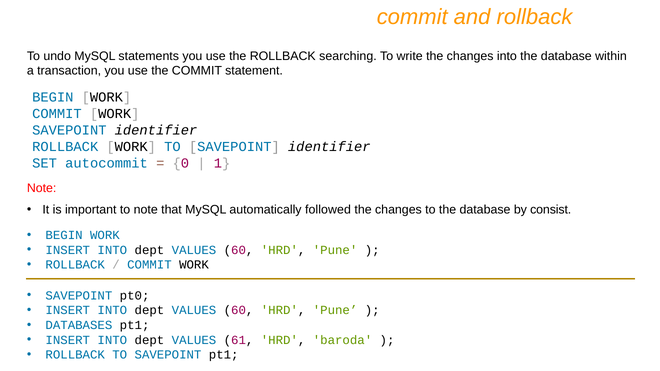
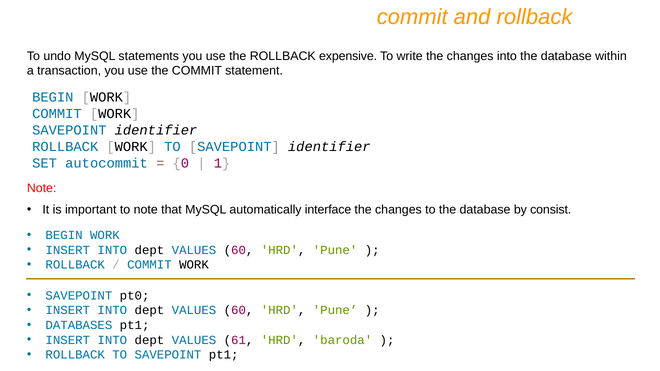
searching: searching -> expensive
followed: followed -> interface
